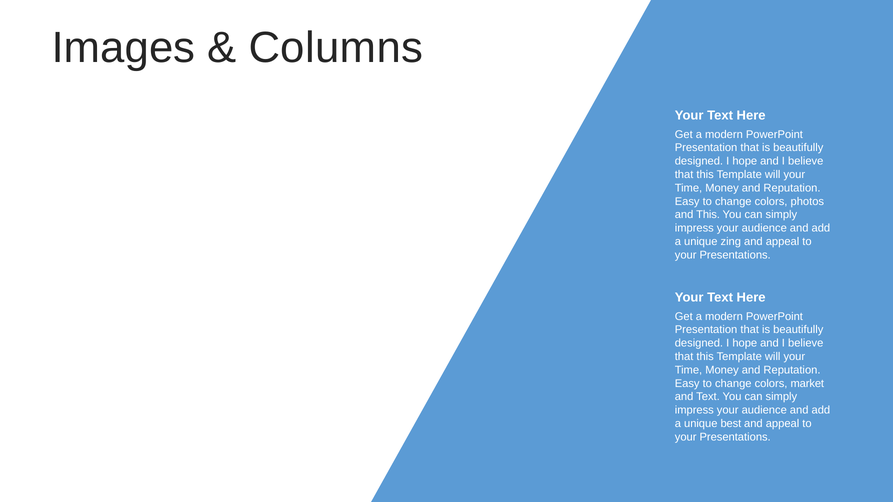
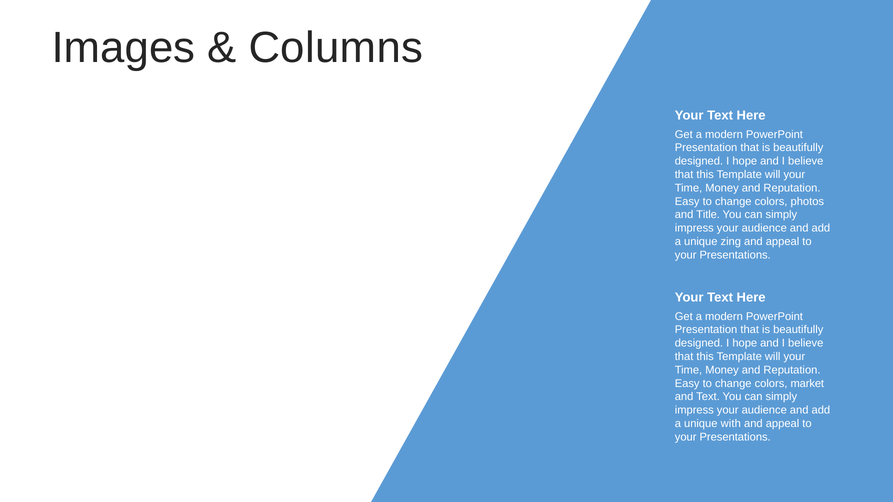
and This: This -> Title
best: best -> with
